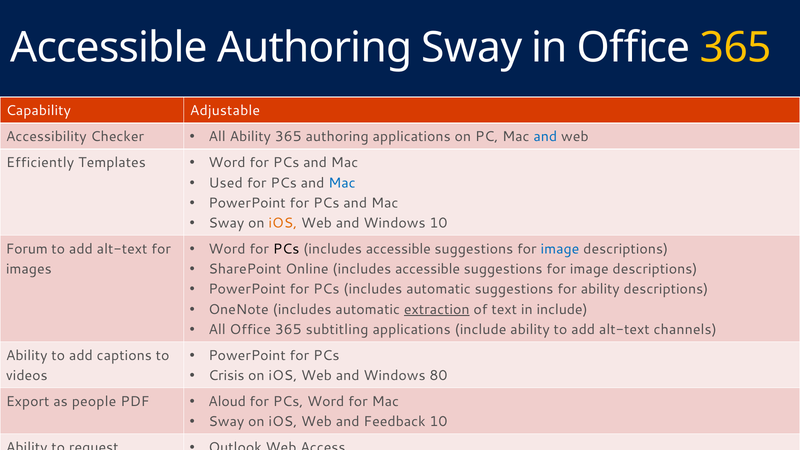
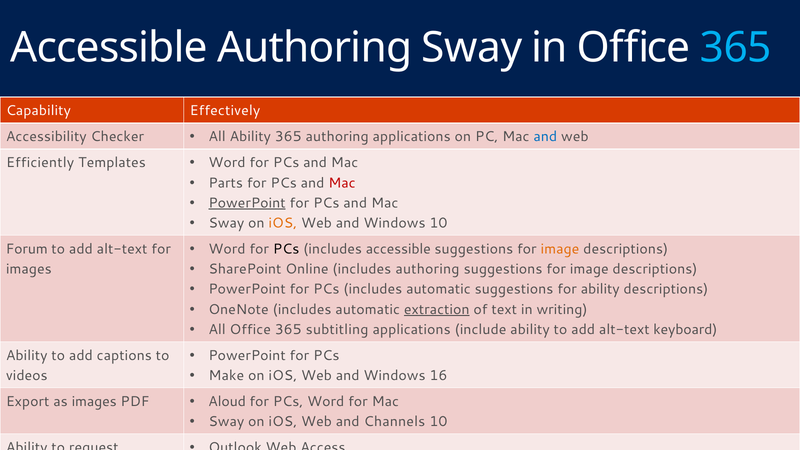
365 at (736, 48) colour: yellow -> light blue
Adjustable: Adjustable -> Effectively
Used: Used -> Parts
Mac at (342, 183) colour: blue -> red
PowerPoint at (247, 203) underline: none -> present
image at (560, 249) colour: blue -> orange
Online includes accessible: accessible -> authoring
in include: include -> writing
channels: channels -> keyboard
Crisis: Crisis -> Make
80: 80 -> 16
as people: people -> images
Feedback: Feedback -> Channels
